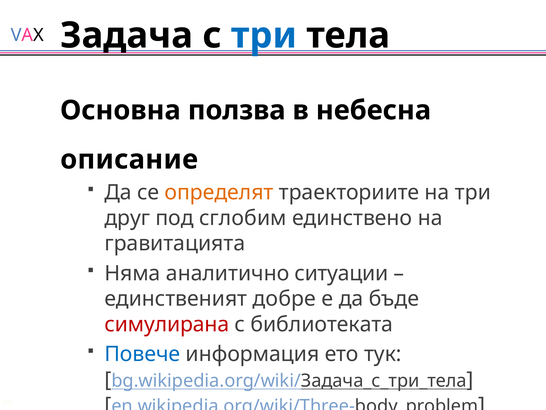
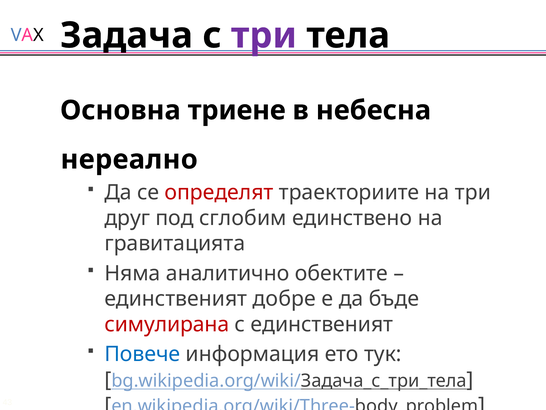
три at (264, 35) colour: blue -> purple
ползва: ползва -> триене
описание: описание -> нереално
определят colour: orange -> red
ситуации: ситуации -> обектите
с библиотеката: библиотеката -> единственият
